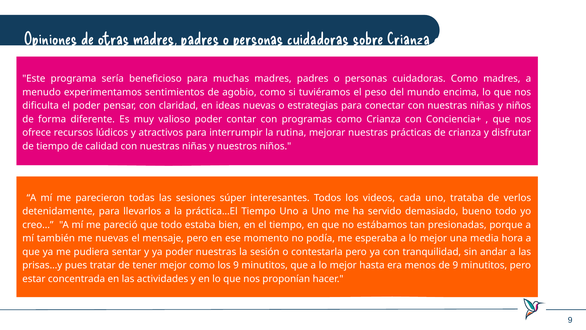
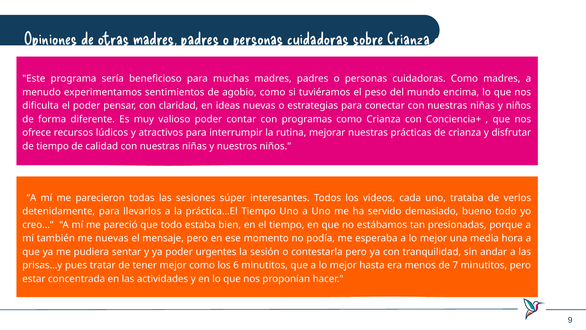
poder nuestras: nuestras -> urgentes
los 9: 9 -> 6
de 9: 9 -> 7
